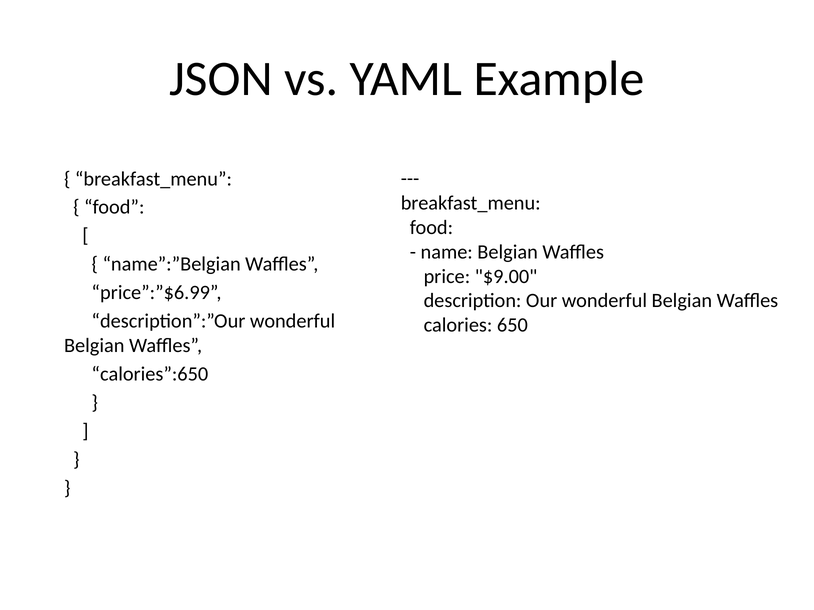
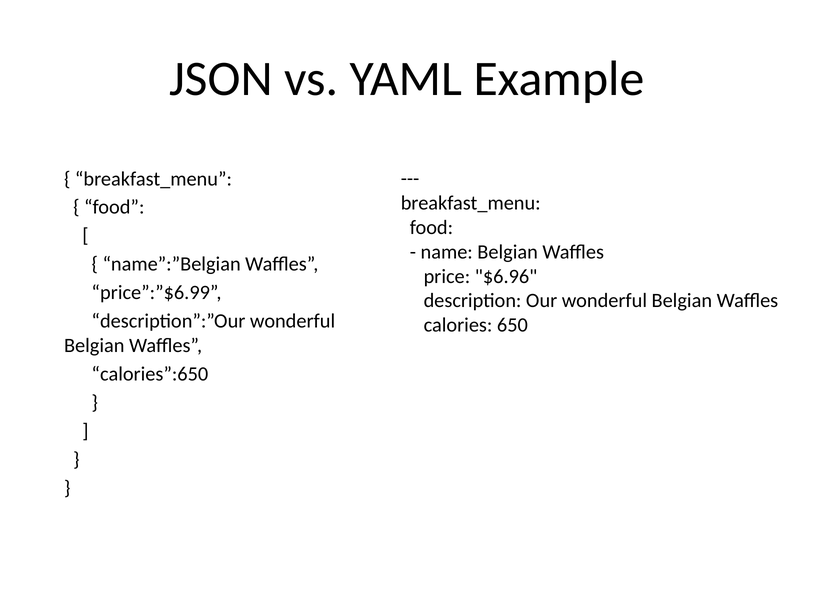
$9.00: $9.00 -> $6.96
